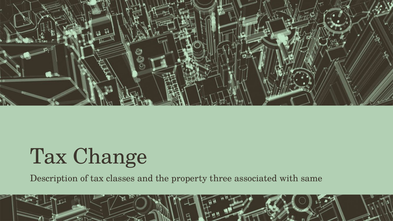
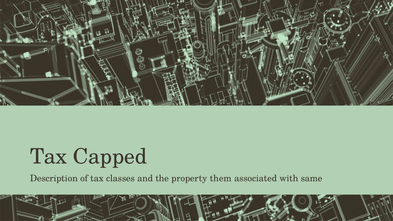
Change: Change -> Capped
three: three -> them
